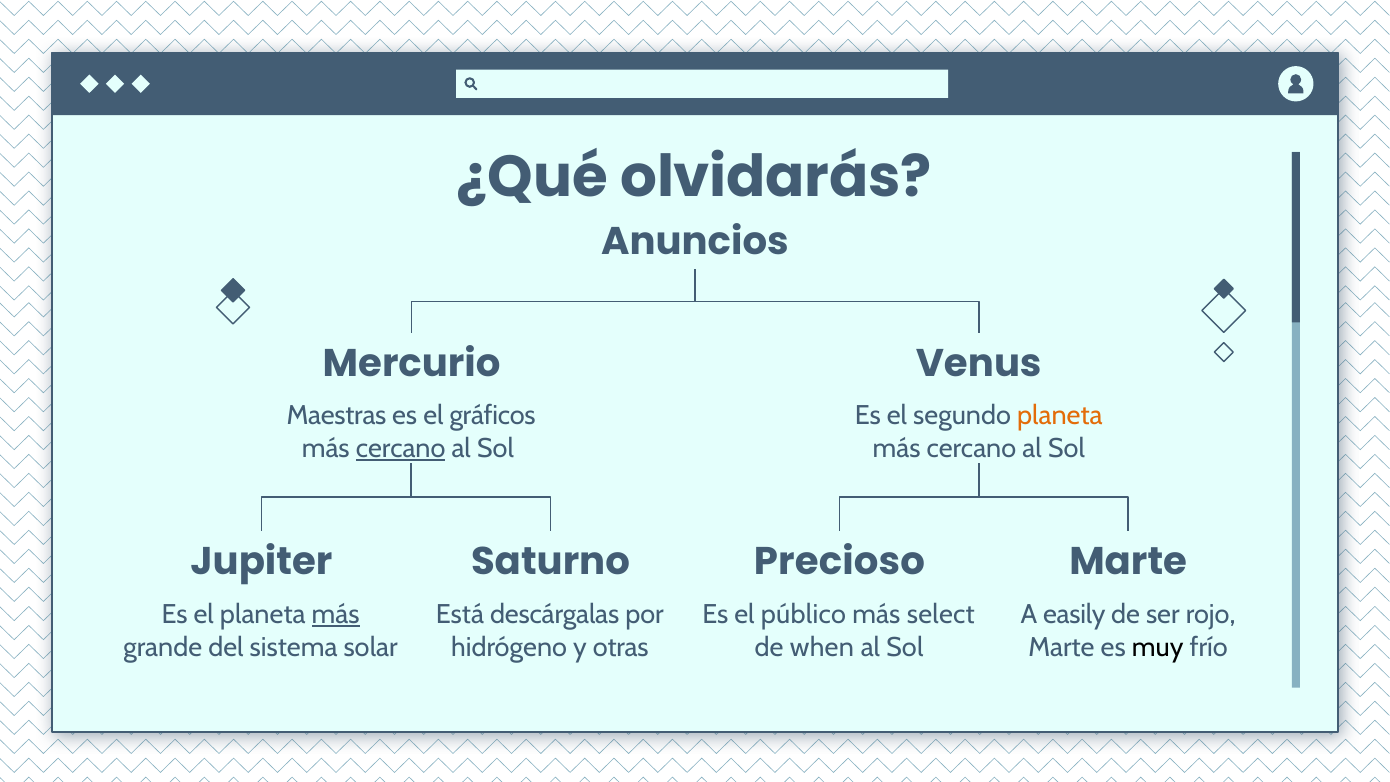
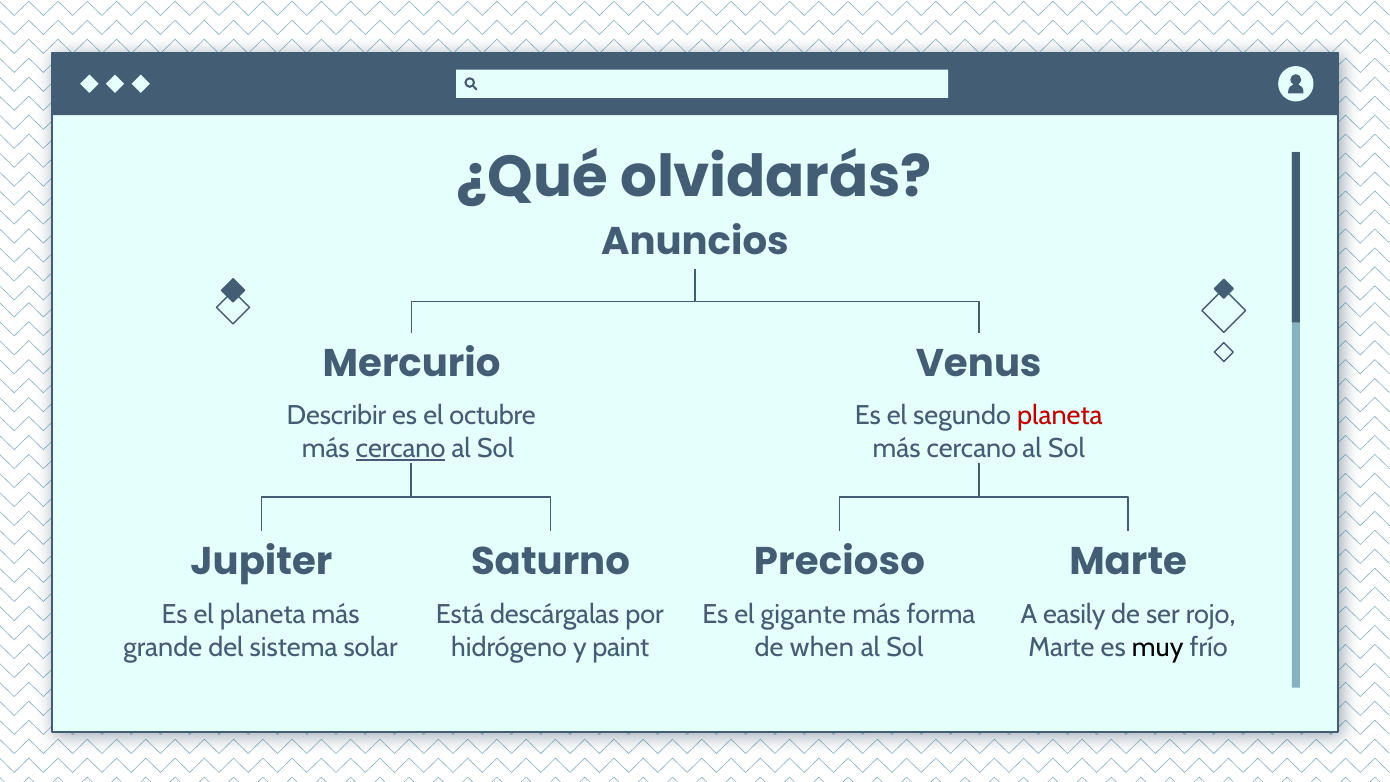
Maestras: Maestras -> Describir
gráficos: gráficos -> octubre
planeta at (1060, 416) colour: orange -> red
más at (336, 615) underline: present -> none
público: público -> gigante
select: select -> forma
otras: otras -> paint
